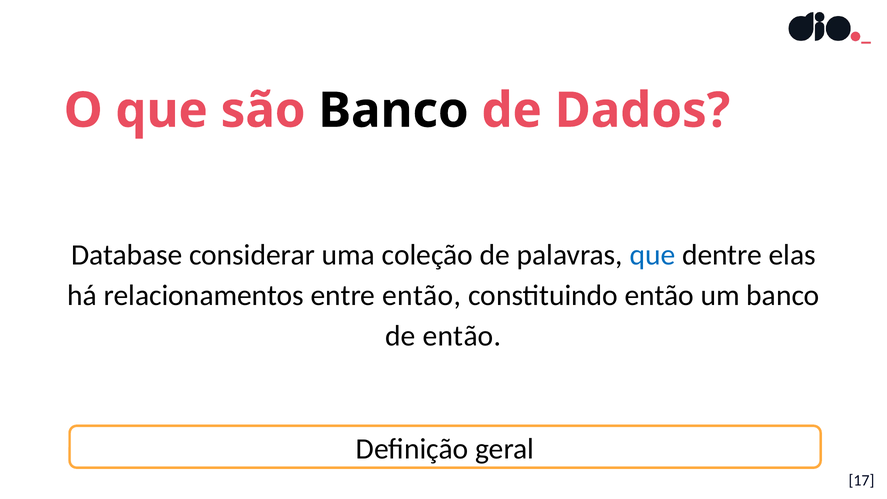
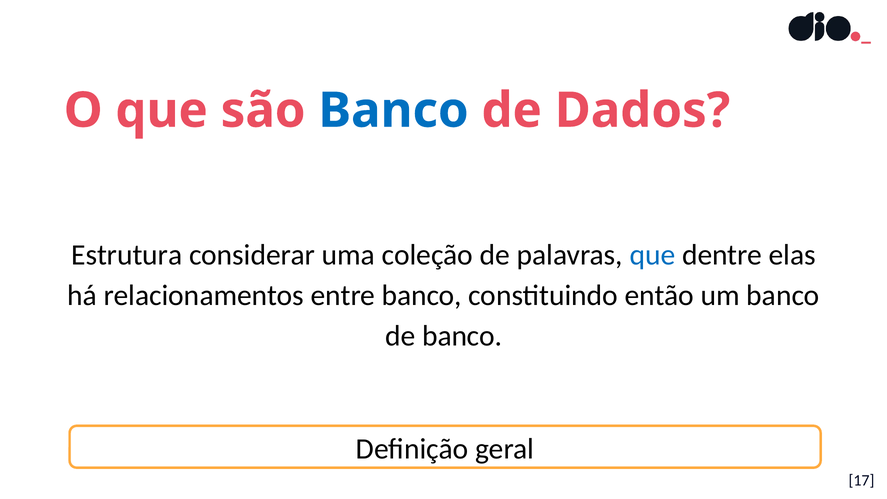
Banco at (394, 111) colour: black -> blue
Database: Database -> Estrutura
entre então: então -> banco
de então: então -> banco
